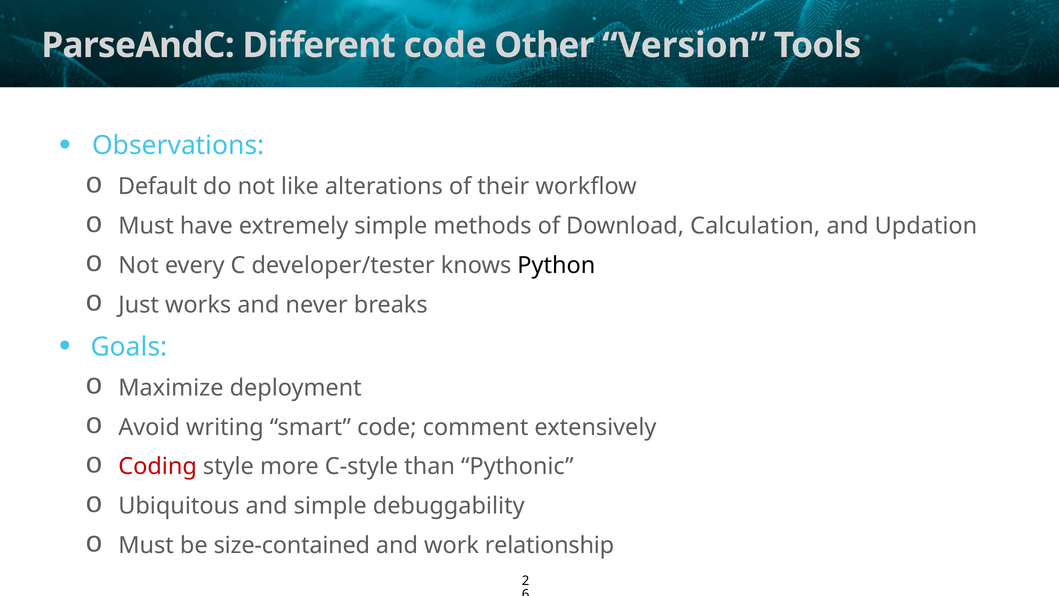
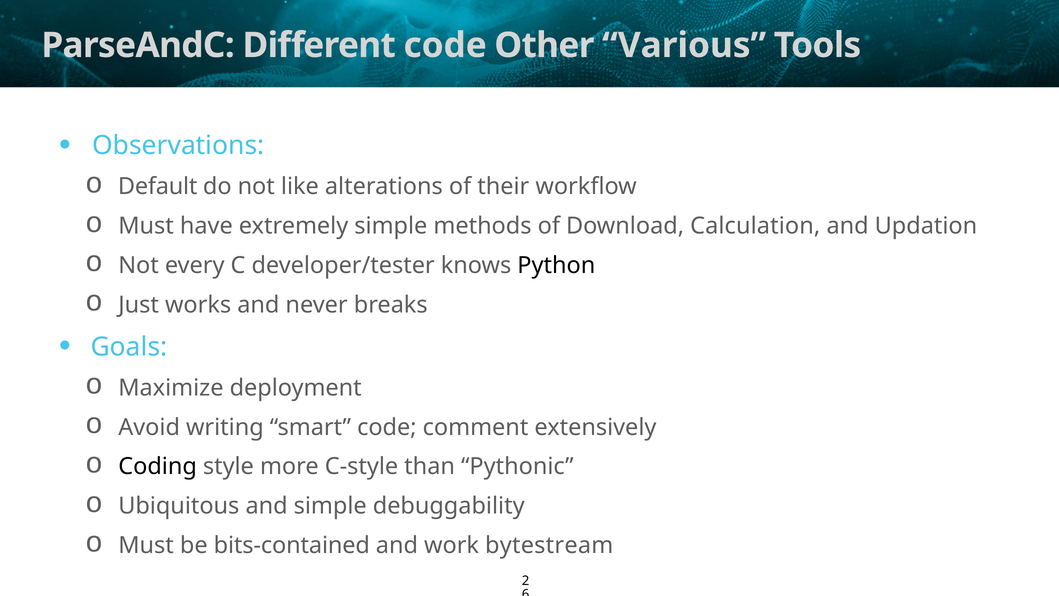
Version: Version -> Various
Coding colour: red -> black
size-contained: size-contained -> bits-contained
relationship: relationship -> bytestream
